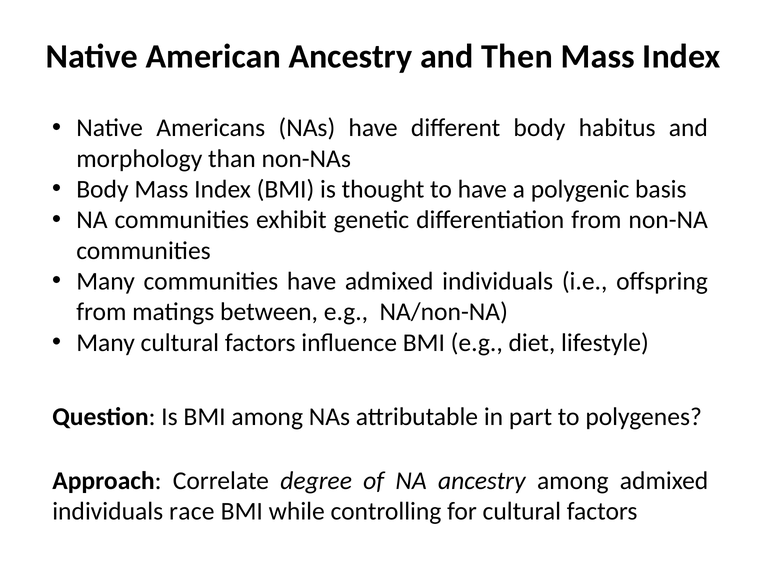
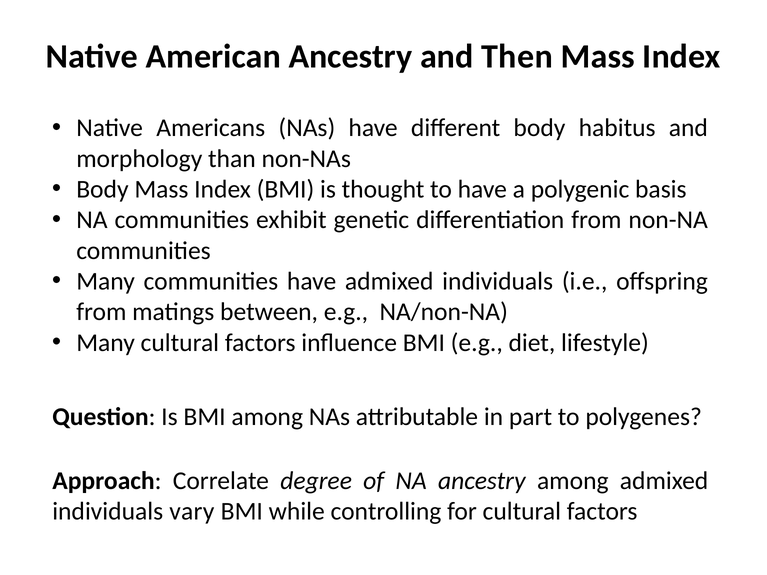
race: race -> vary
